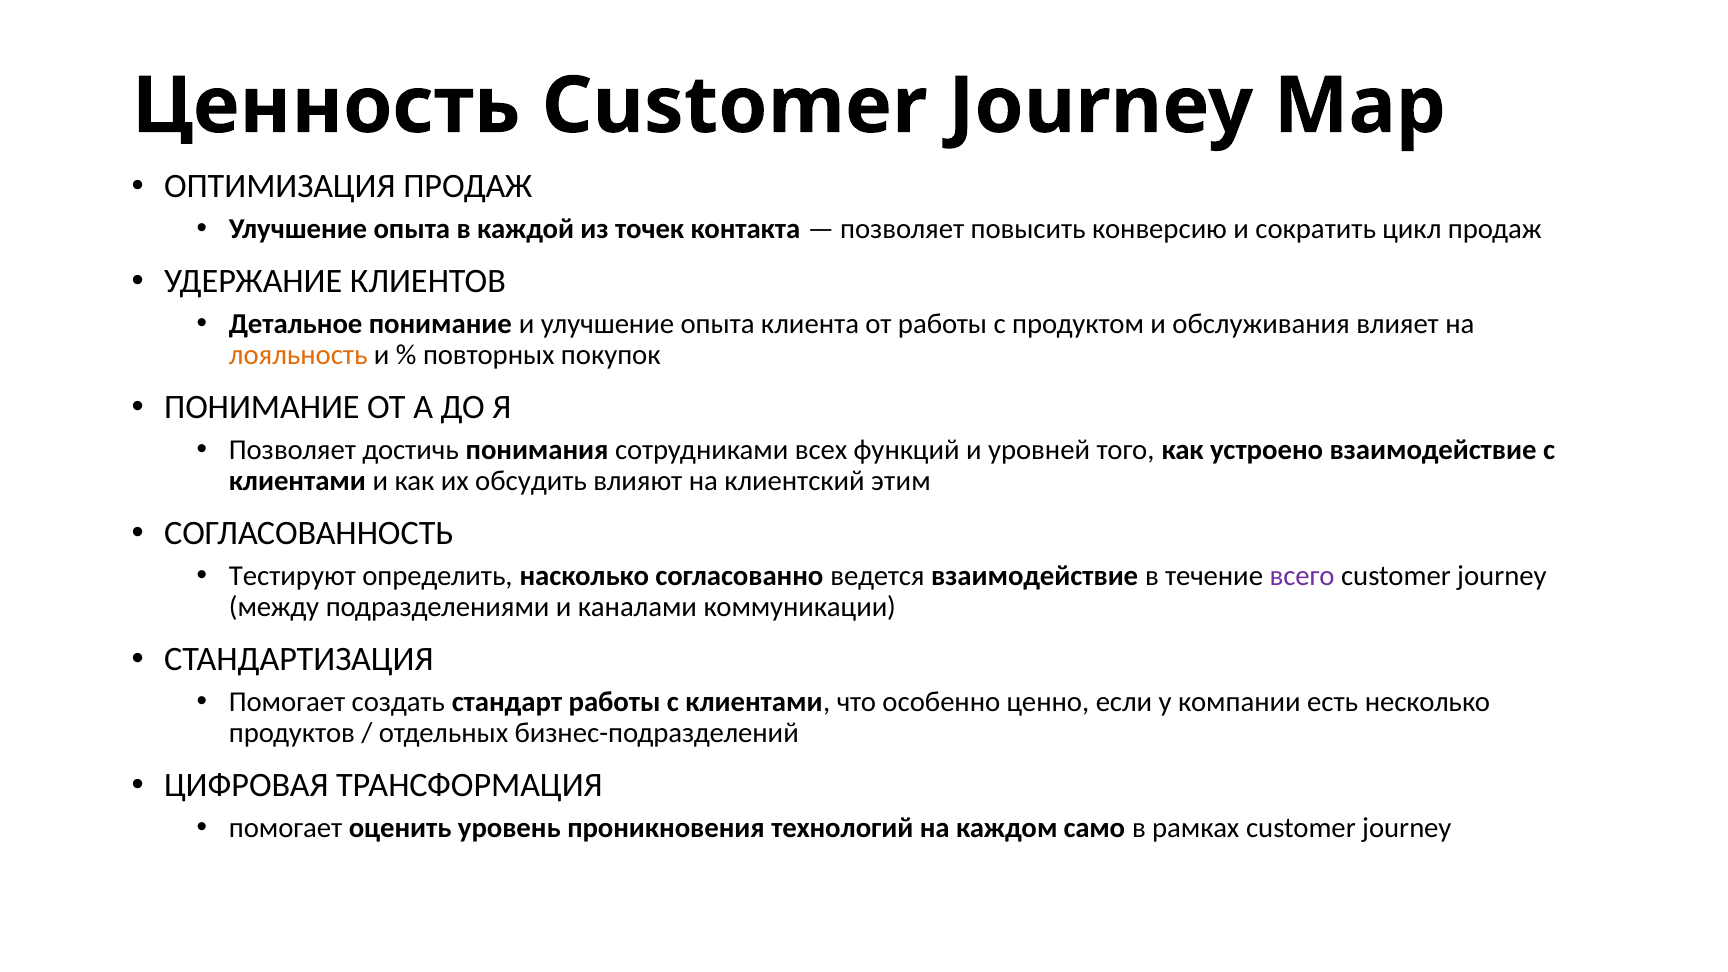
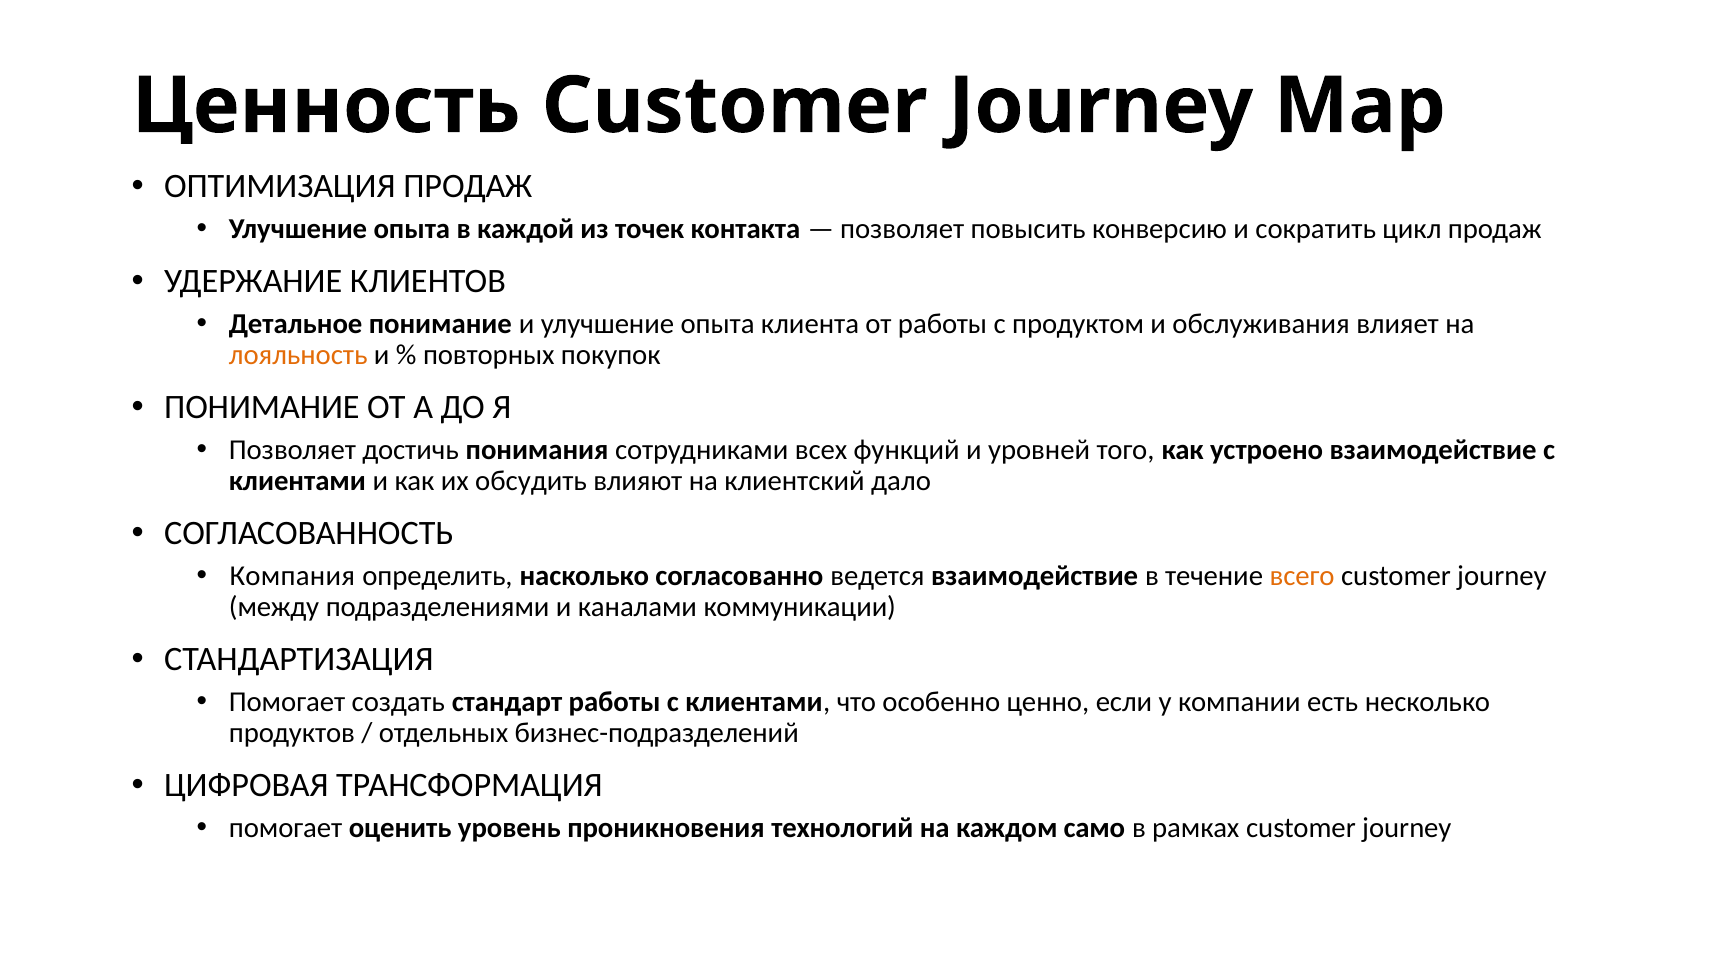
этим: этим -> дало
Тестируют: Тестируют -> Компания
всего colour: purple -> orange
